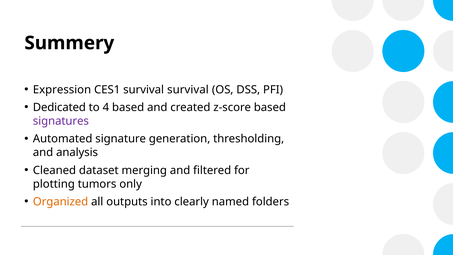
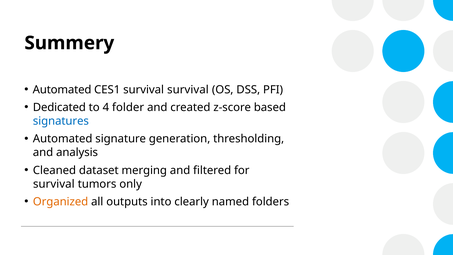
Expression at (62, 90): Expression -> Automated
4 based: based -> folder
signatures colour: purple -> blue
plotting at (54, 184): plotting -> survival
